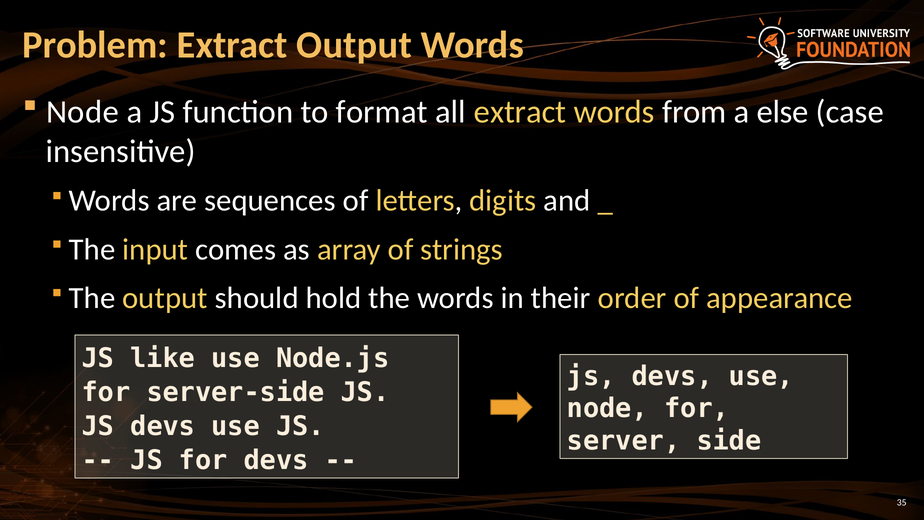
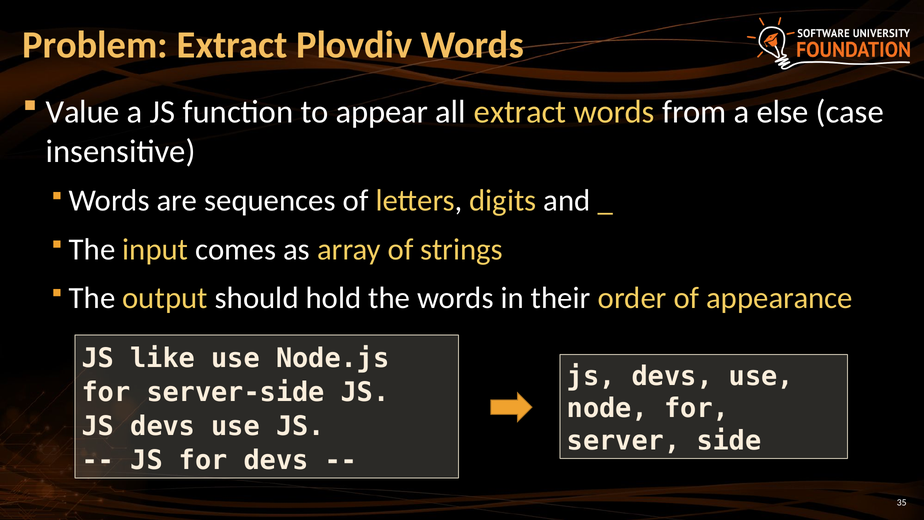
Extract Output: Output -> Plovdiv
Node at (82, 112): Node -> Value
format: format -> appear
